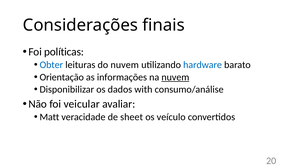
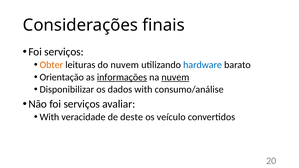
políticas at (64, 52): políticas -> serviços
Obter colour: blue -> orange
informações underline: none -> present
Não foi veicular: veicular -> serviços
Matt at (49, 117): Matt -> With
sheet: sheet -> deste
